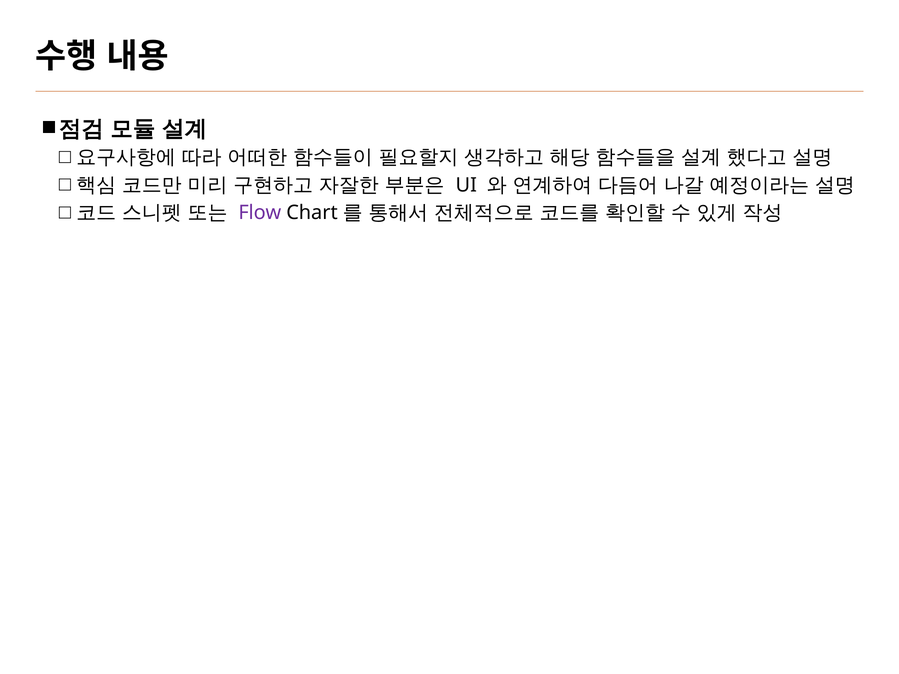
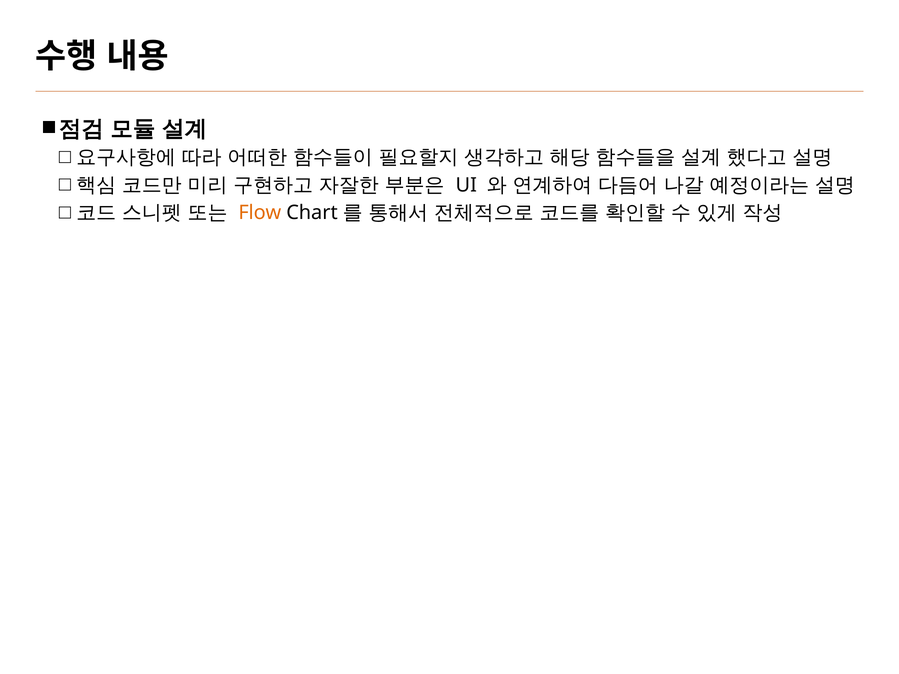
Flow colour: purple -> orange
